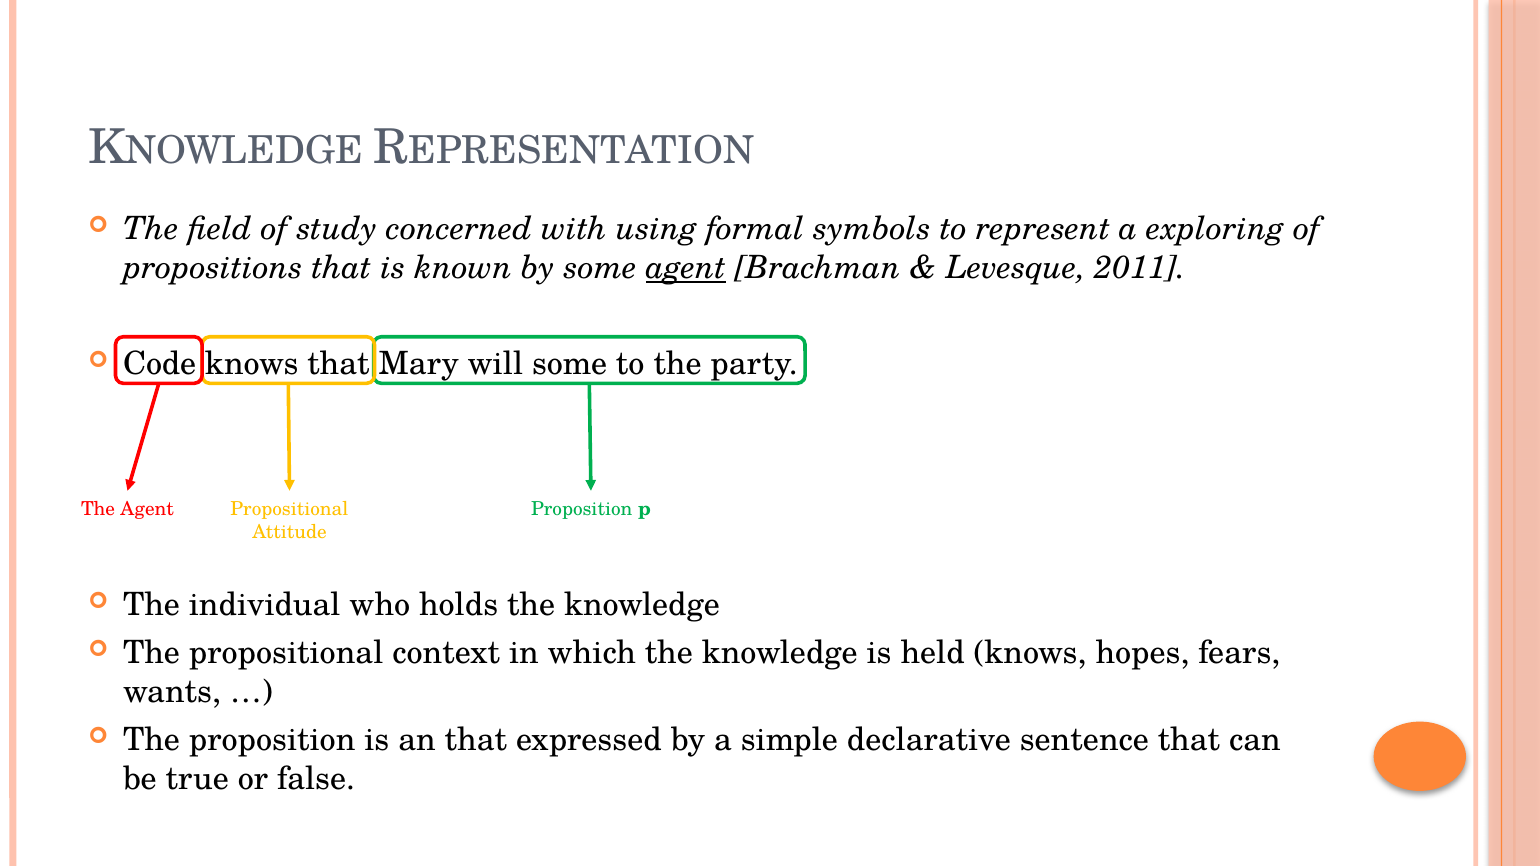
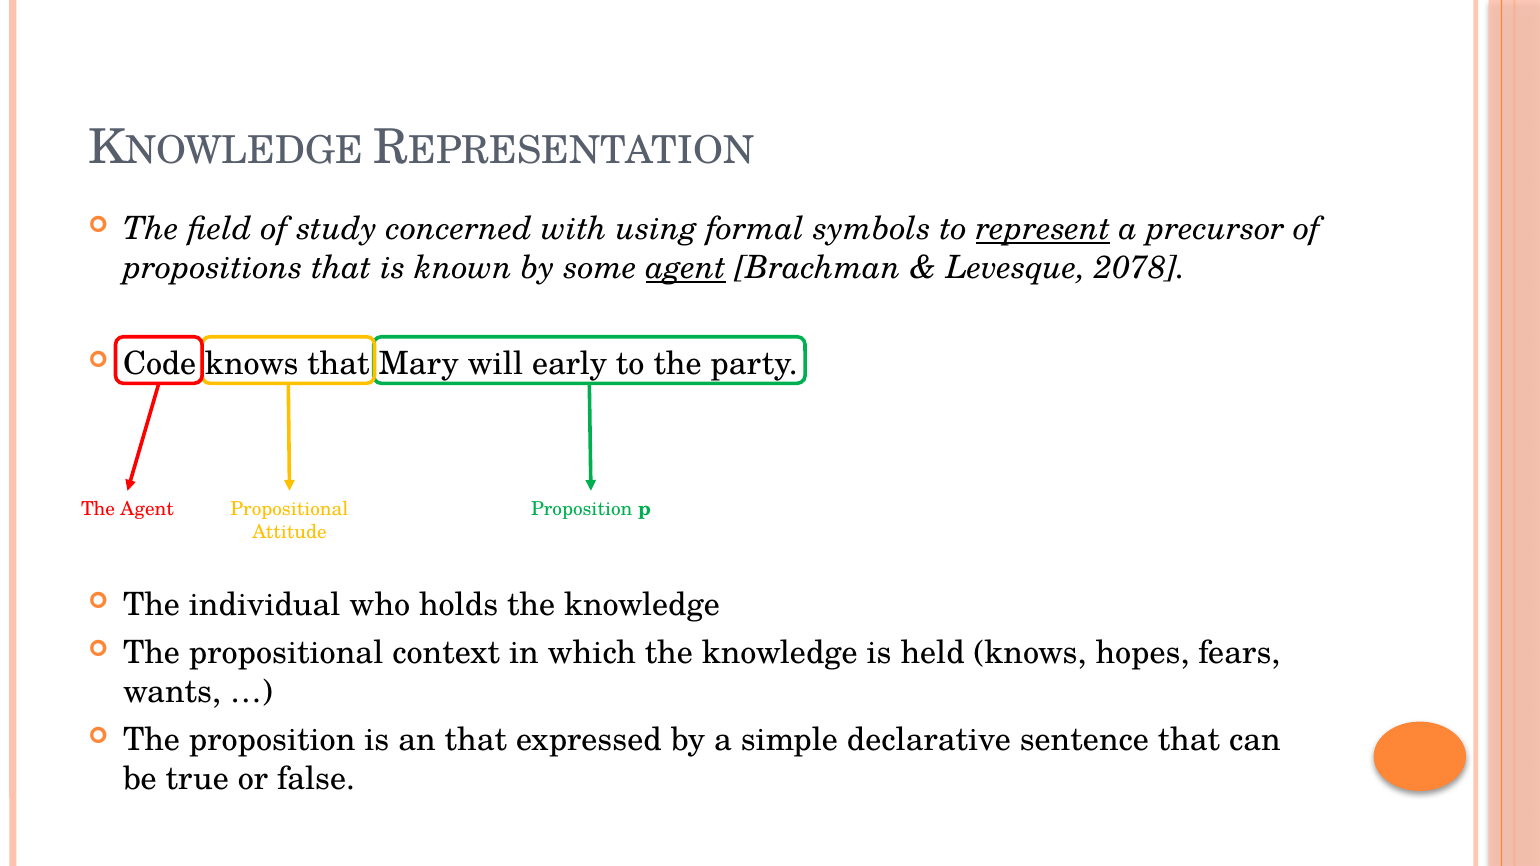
represent underline: none -> present
exploring: exploring -> precursor
2011: 2011 -> 2078
will some: some -> early
